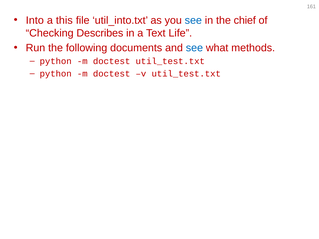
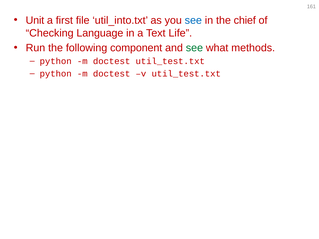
Into: Into -> Unit
this: this -> first
Describes: Describes -> Language
documents: documents -> component
see at (194, 48) colour: blue -> green
